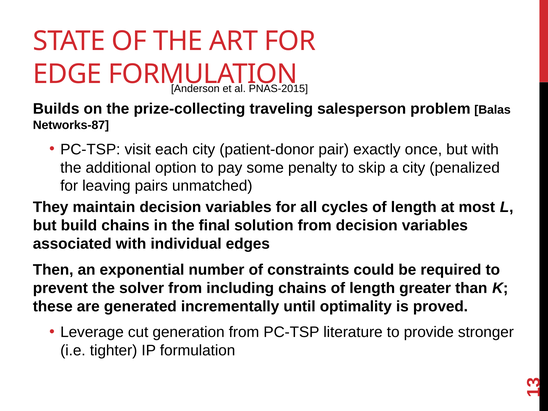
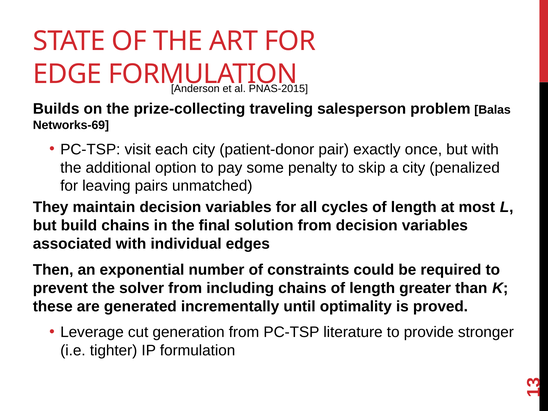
Networks-87: Networks-87 -> Networks-69
